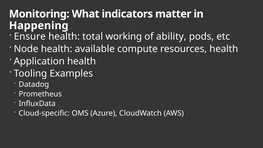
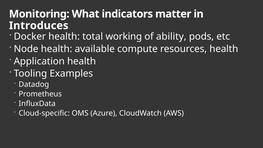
Happening: Happening -> Introduces
Ensure: Ensure -> Docker
